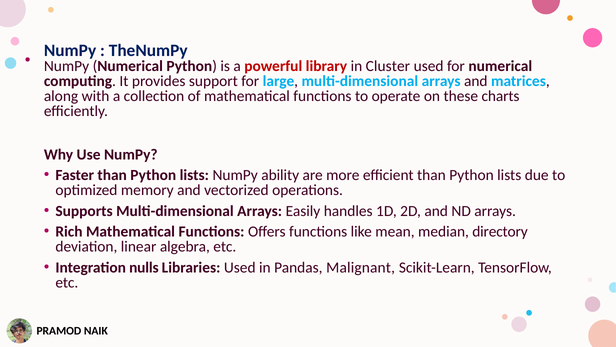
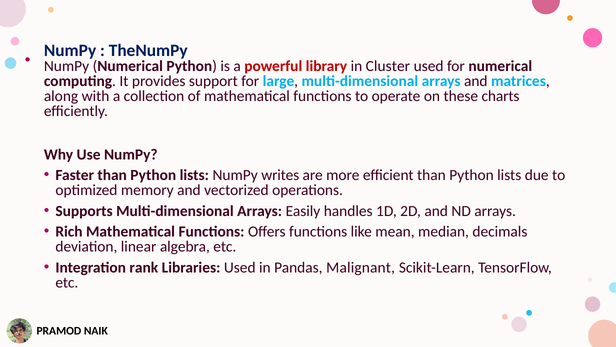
ability: ability -> writes
directory: directory -> decimals
nulls: nulls -> rank
